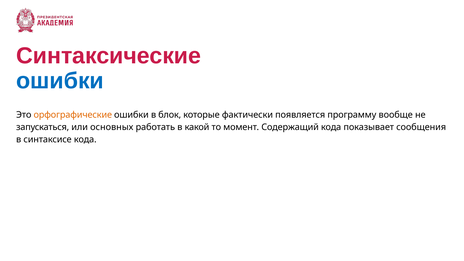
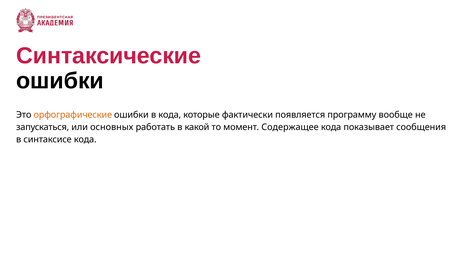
ошибки at (60, 81) colour: blue -> black
в блок: блок -> кода
Содержащий: Содержащий -> Содержащее
